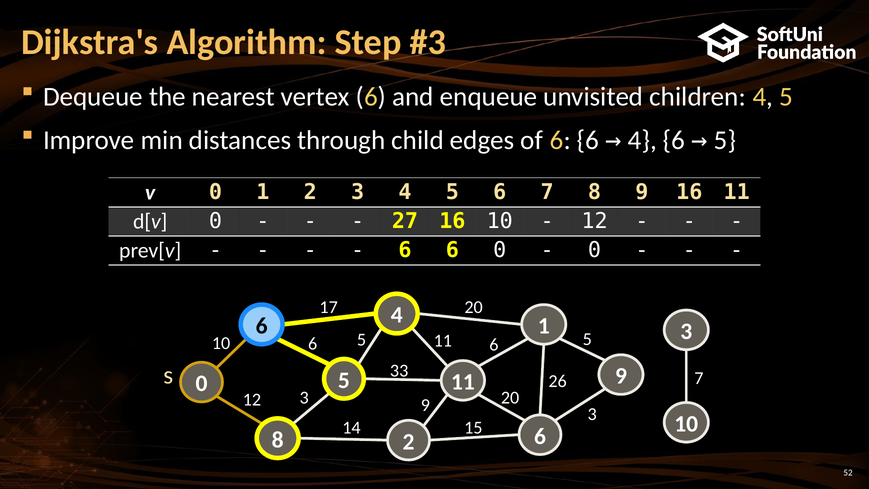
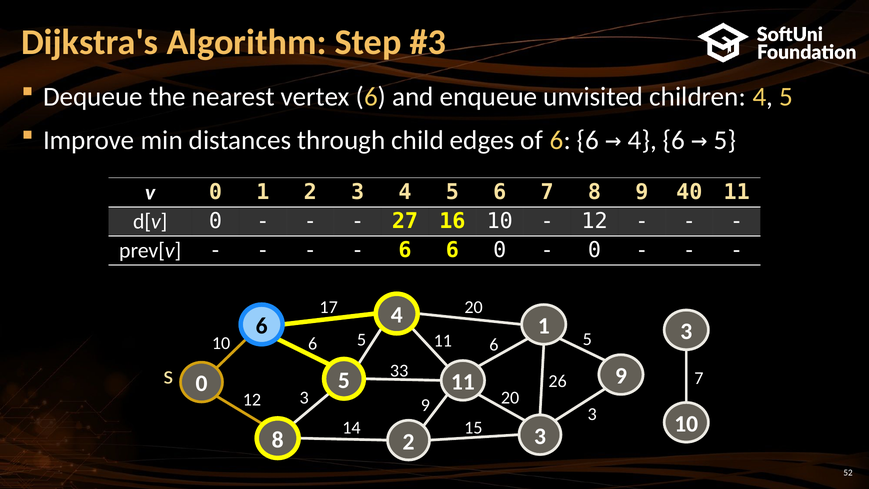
9 16: 16 -> 40
6 at (540, 436): 6 -> 3
